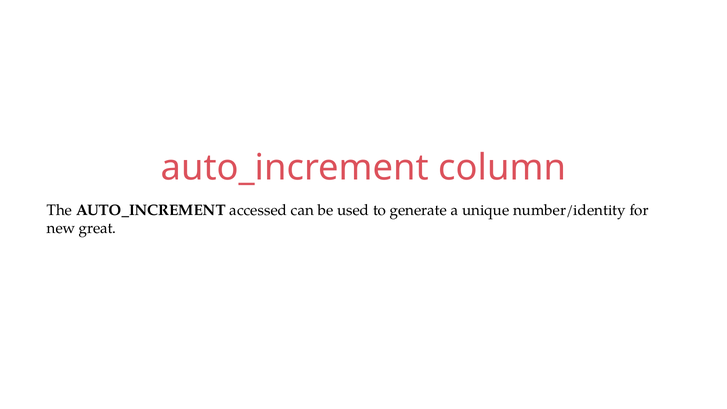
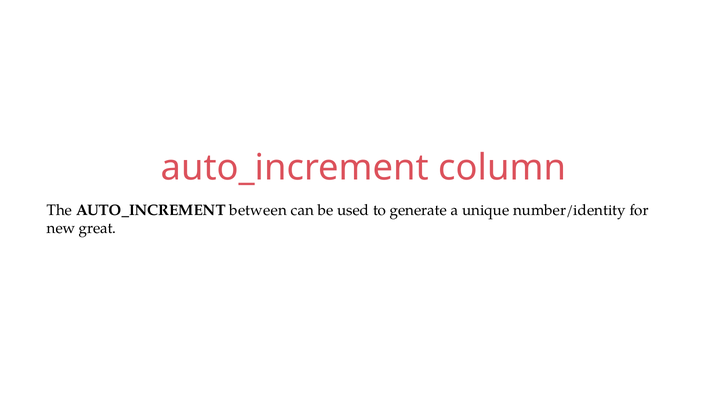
accessed: accessed -> between
